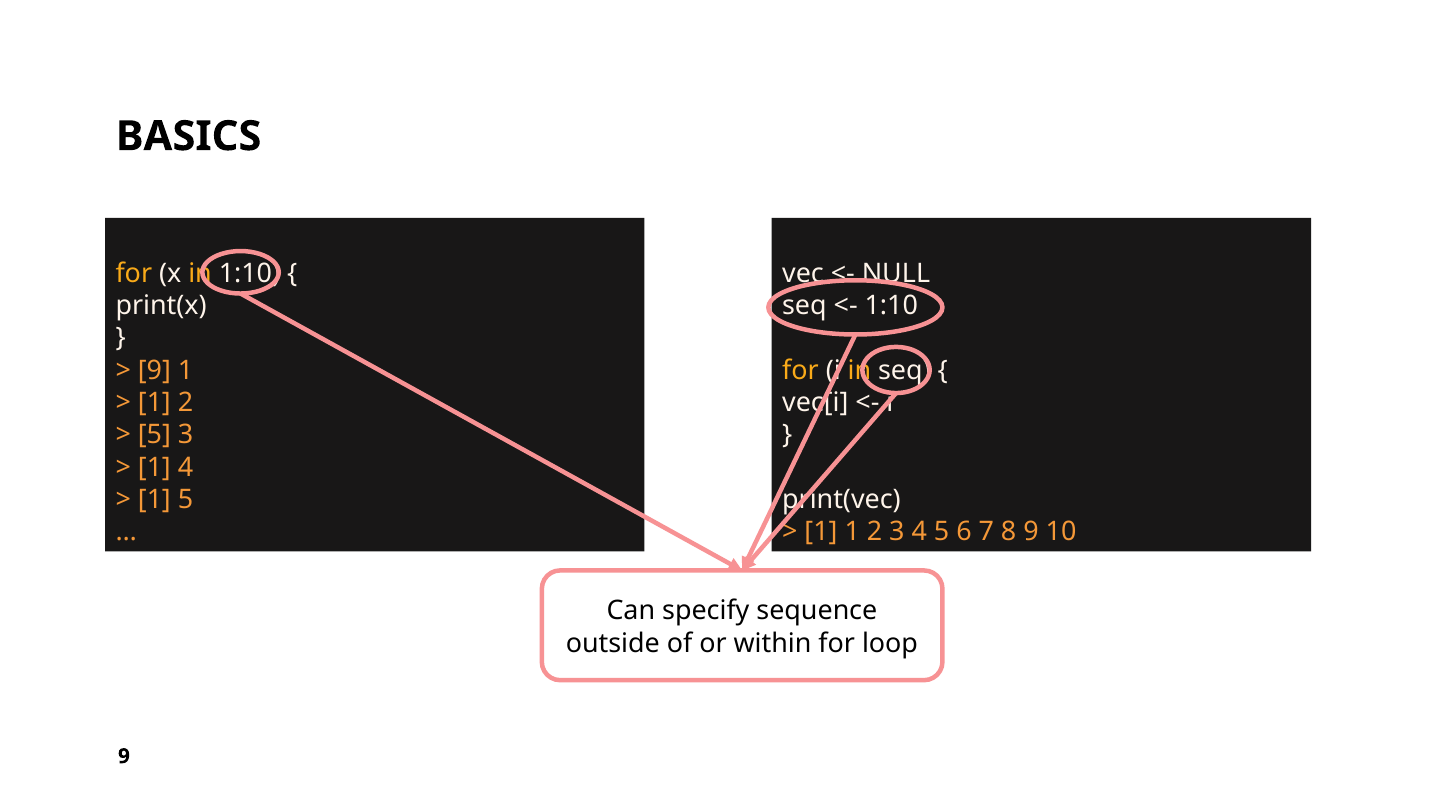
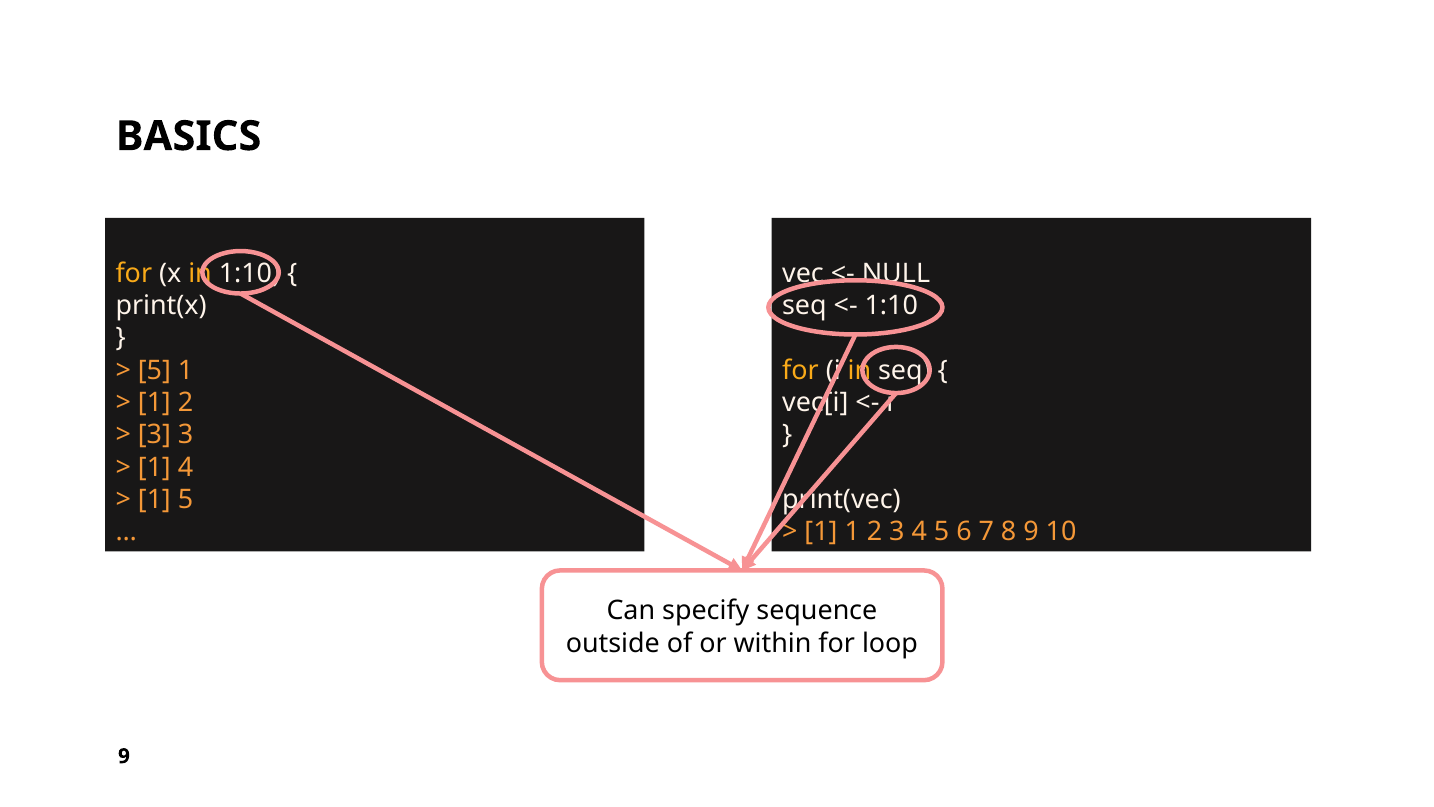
9 at (154, 370): 9 -> 5
5 at (154, 435): 5 -> 3
